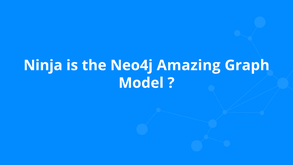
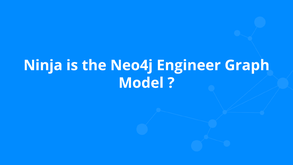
Amazing: Amazing -> Engineer
